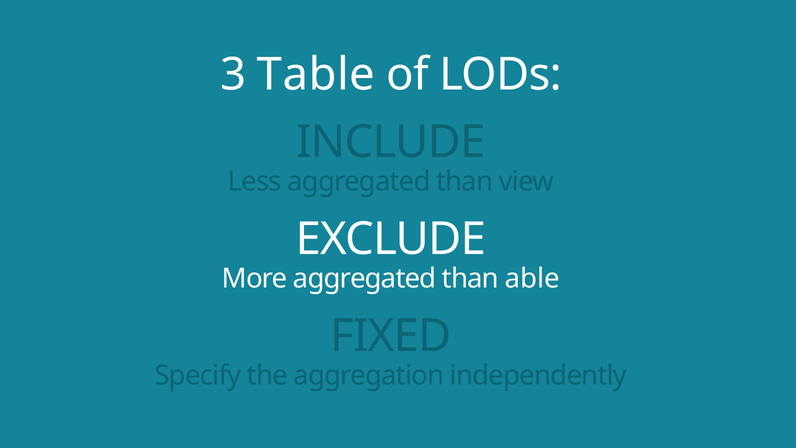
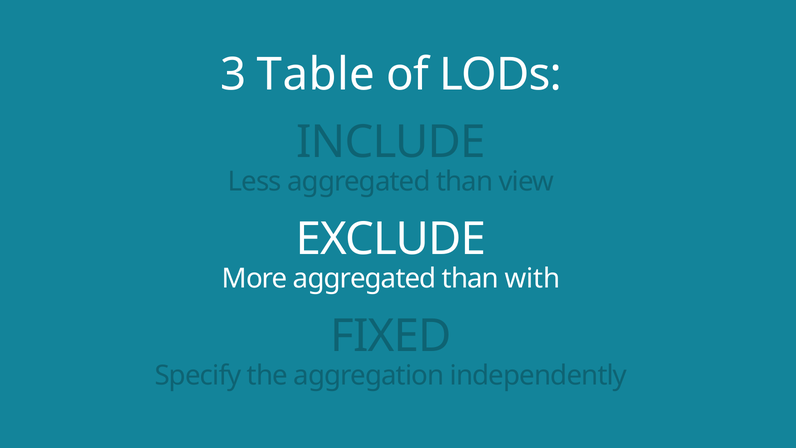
able: able -> with
